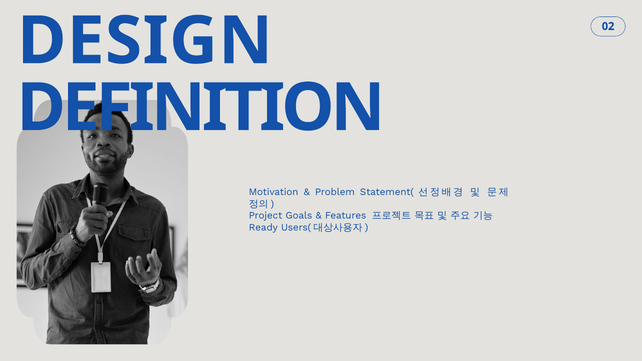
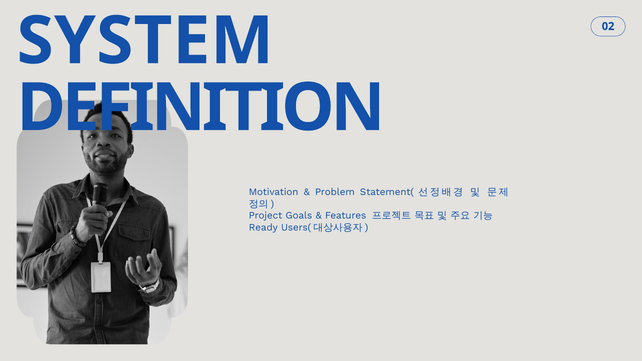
DESIGN: DESIGN -> SYSTEM
